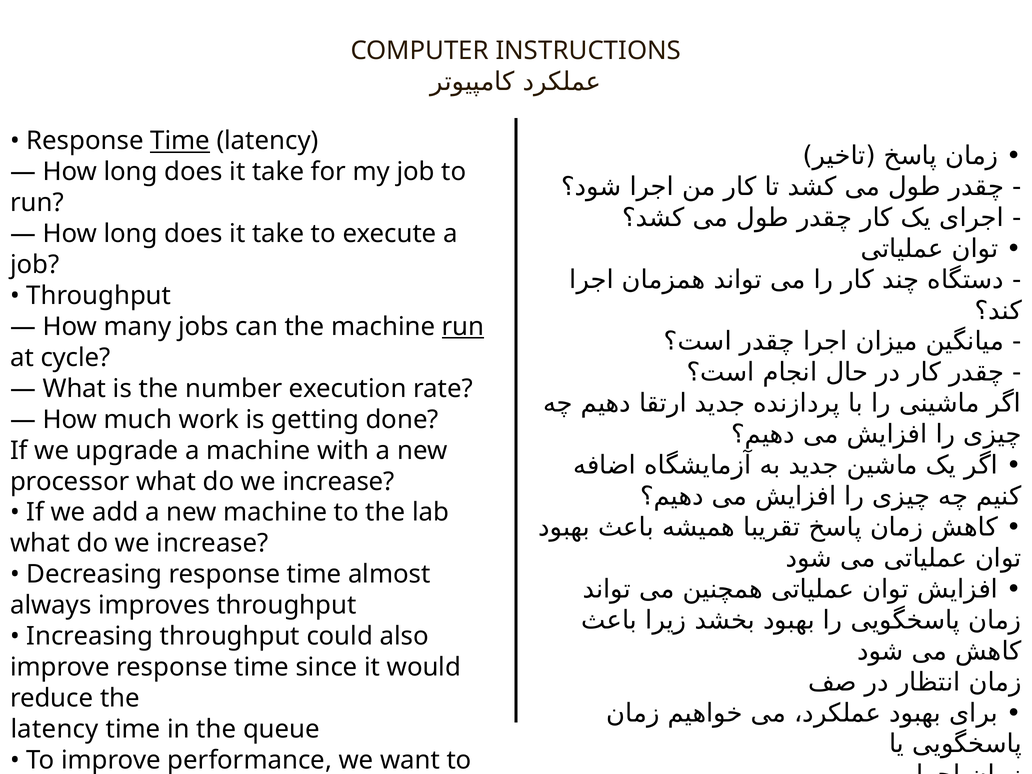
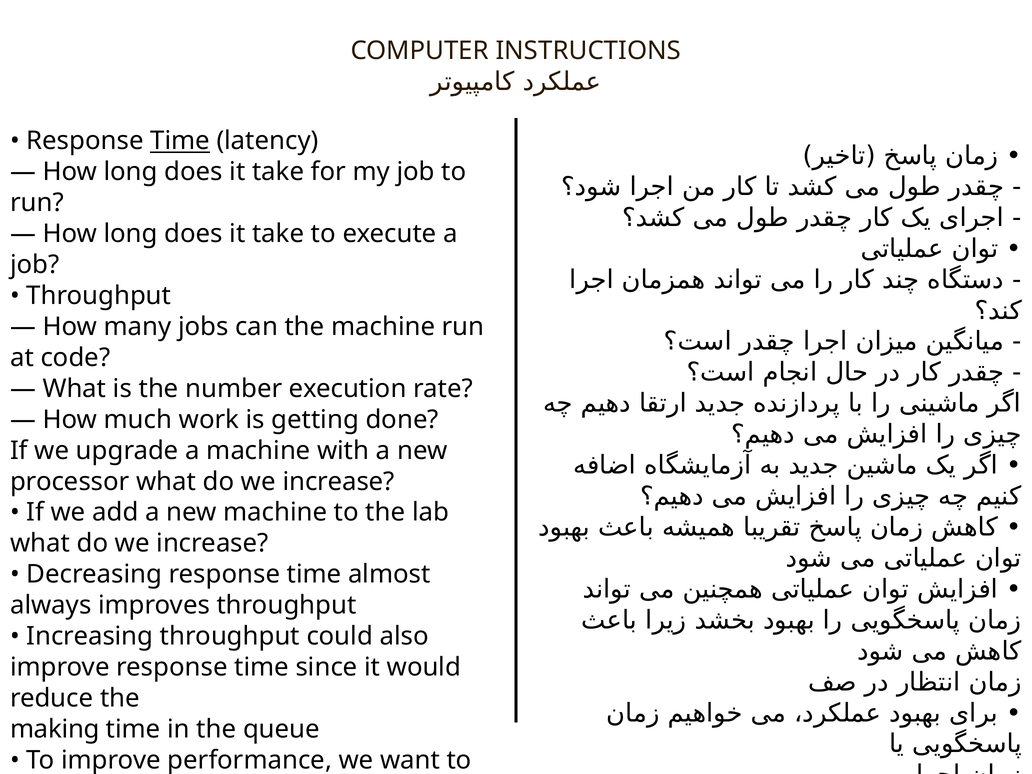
run at (463, 327) underline: present -> none
cycle: cycle -> code
latency at (55, 729): latency -> making
